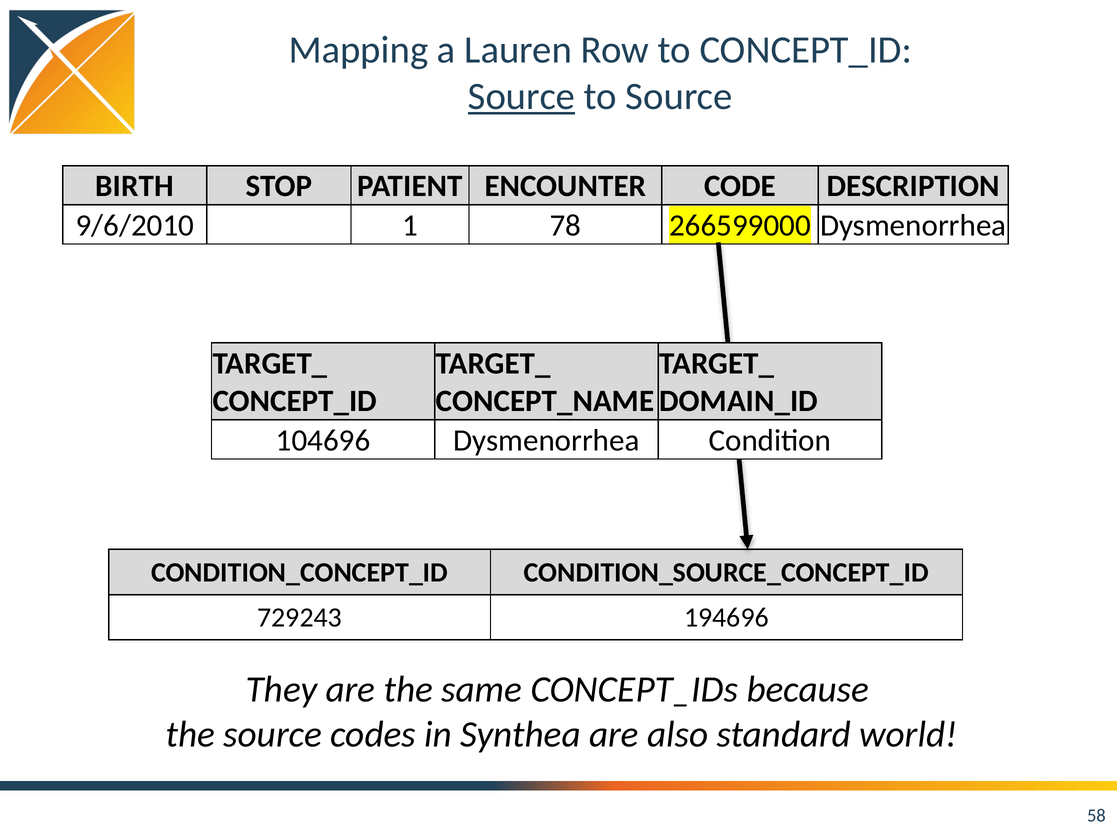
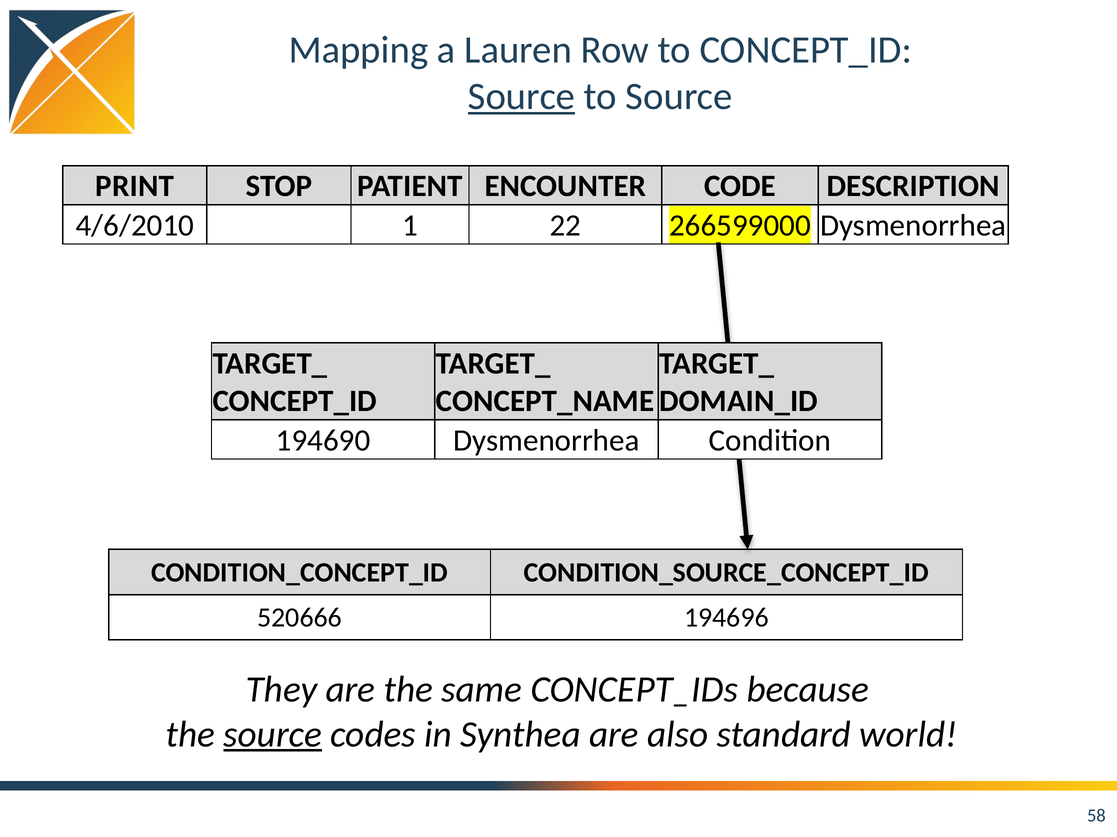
BIRTH: BIRTH -> PRINT
9/6/2010: 9/6/2010 -> 4/6/2010
78: 78 -> 22
104696: 104696 -> 194690
729243: 729243 -> 520666
source at (273, 735) underline: none -> present
